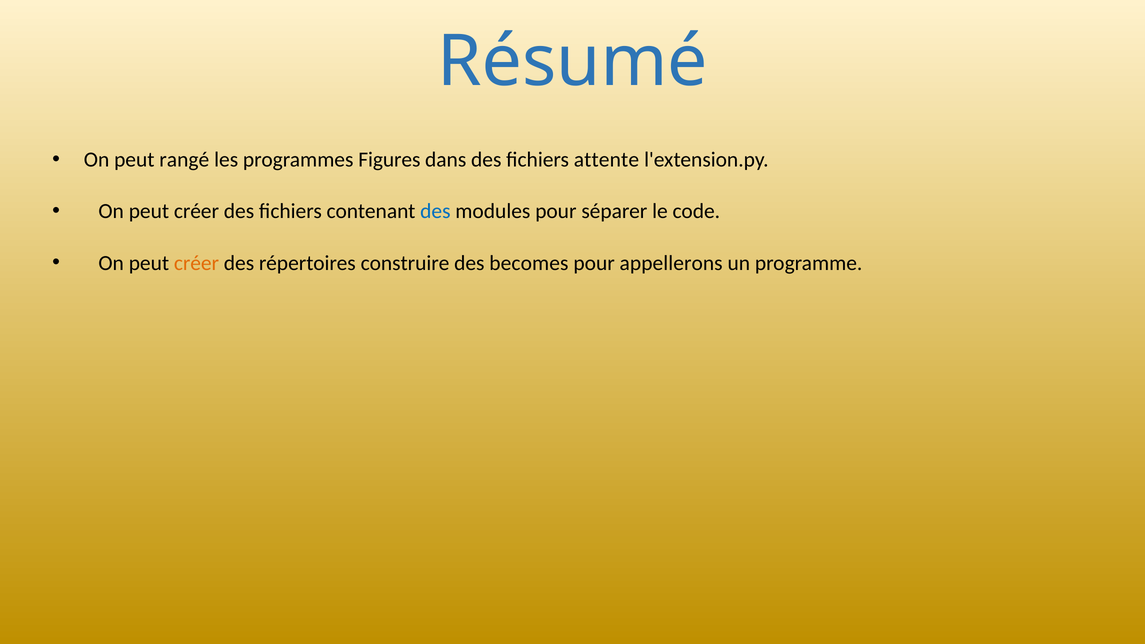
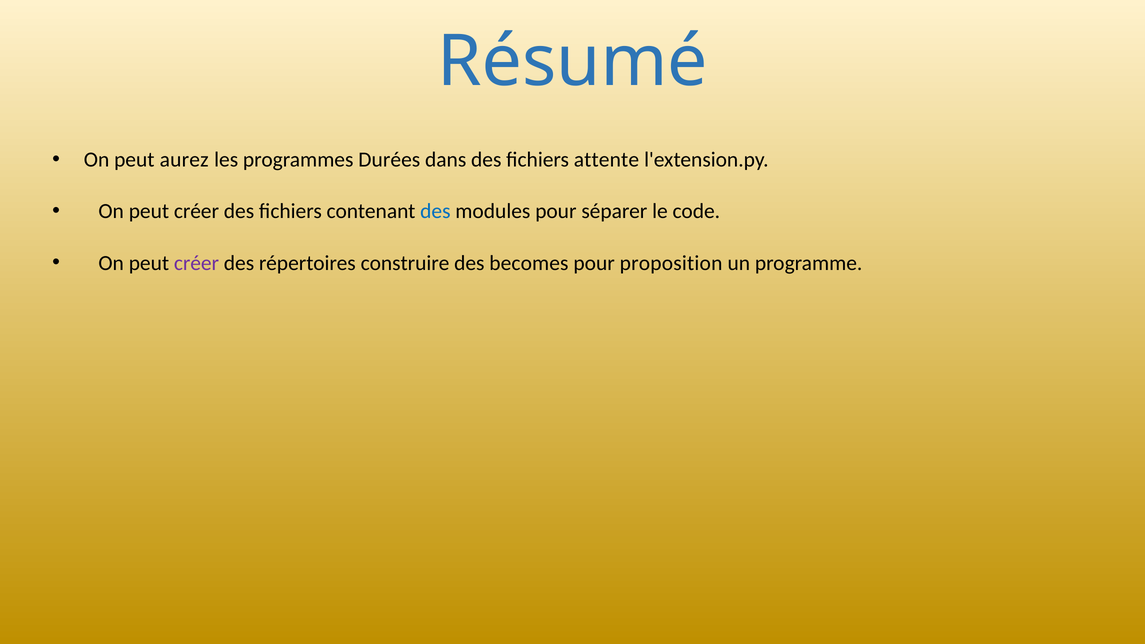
rangé: rangé -> aurez
Figures: Figures -> Durées
créer at (197, 263) colour: orange -> purple
appellerons: appellerons -> proposition
